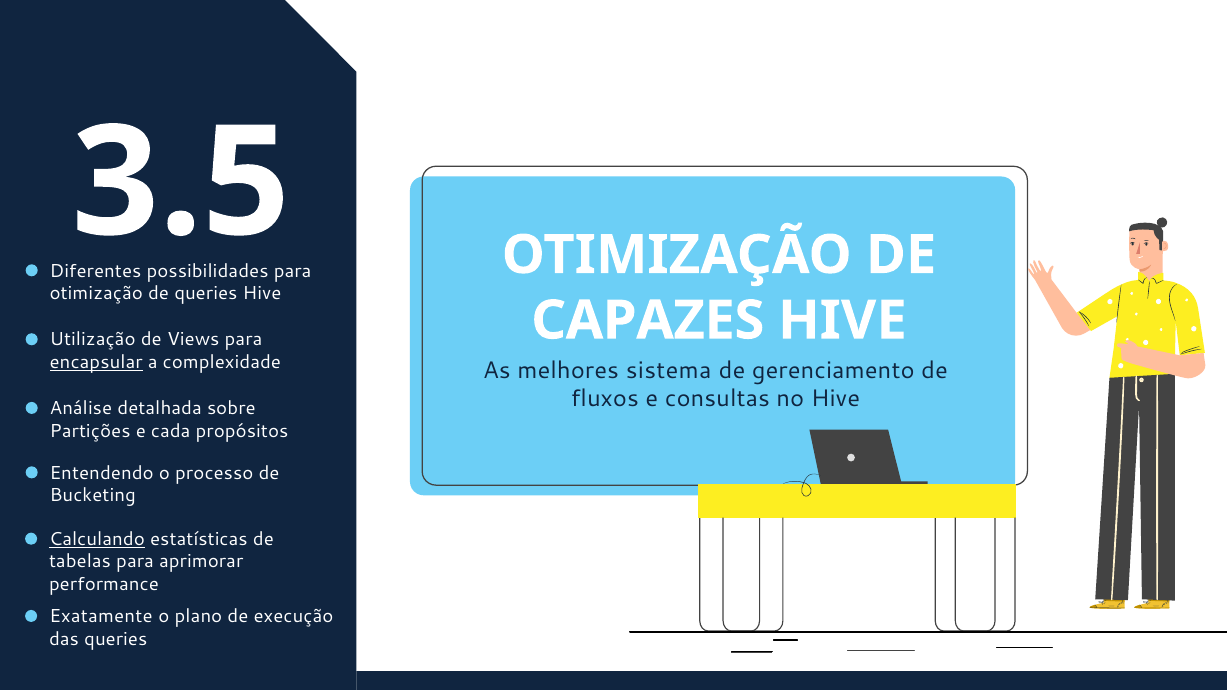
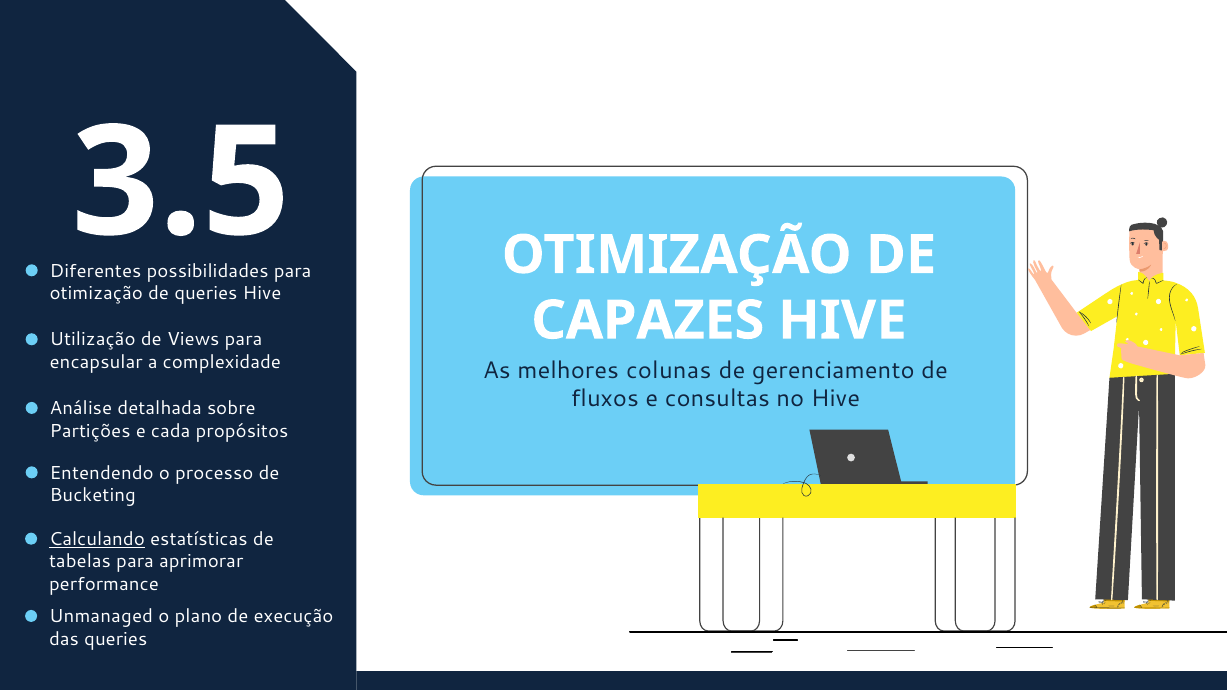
encapsular underline: present -> none
sistema: sistema -> colunas
Exatamente: Exatamente -> Unmanaged
